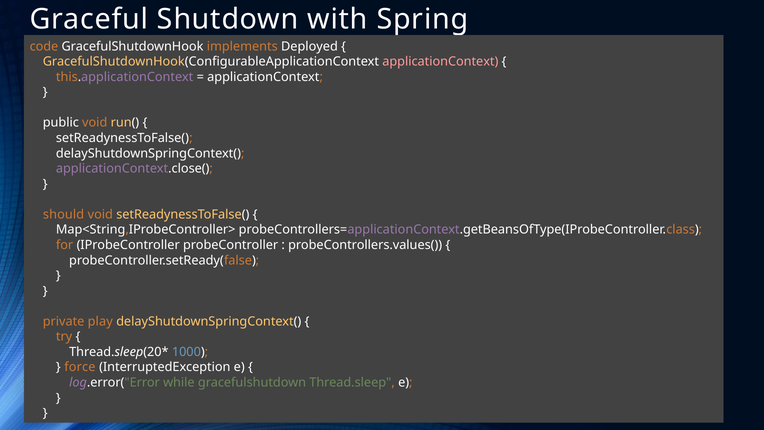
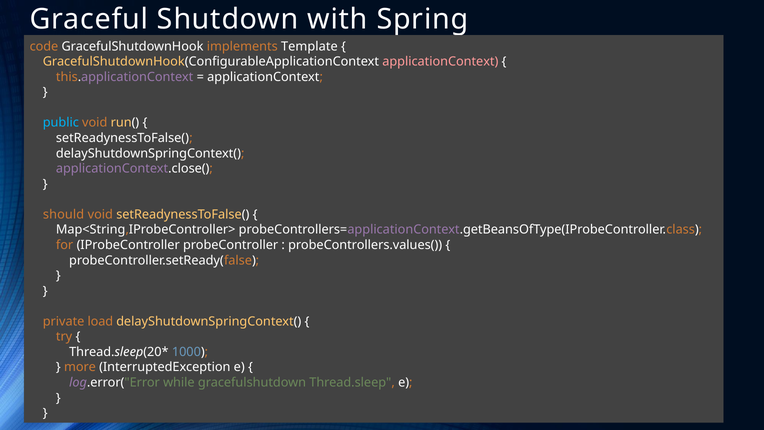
Deployed: Deployed -> Template
public colour: white -> light blue
play: play -> load
force: force -> more
